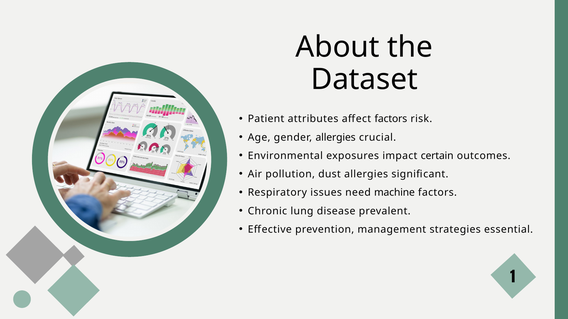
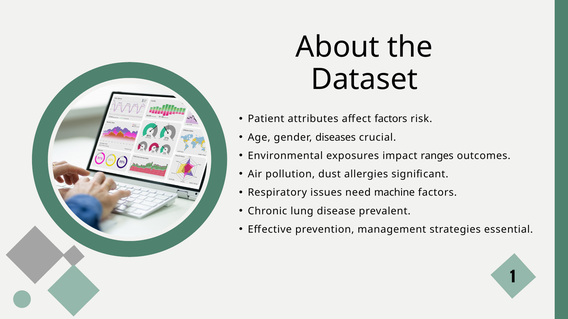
gender allergies: allergies -> diseases
certain: certain -> ranges
